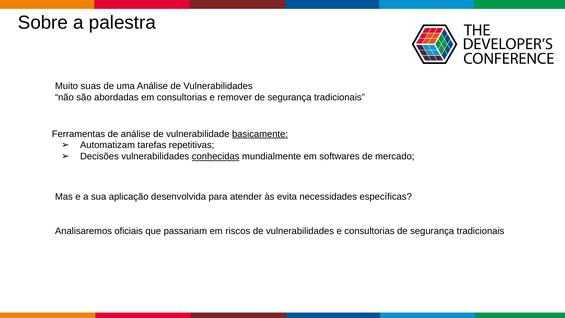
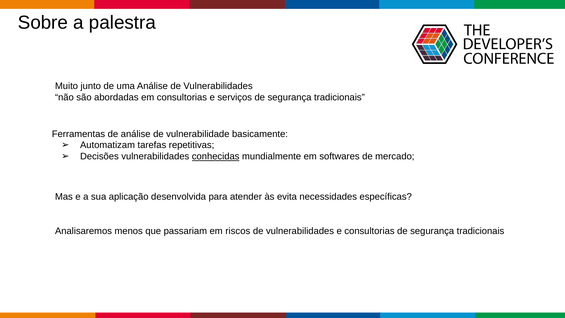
suas: suas -> junto
remover: remover -> serviços
basicamente underline: present -> none
oficiais: oficiais -> menos
